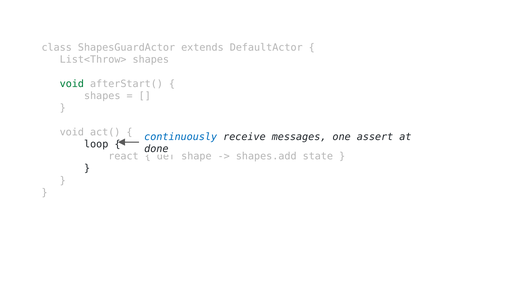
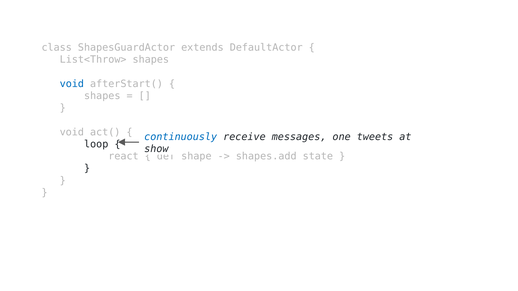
void at (72, 84) colour: green -> blue
assert: assert -> tweets
done: done -> show
